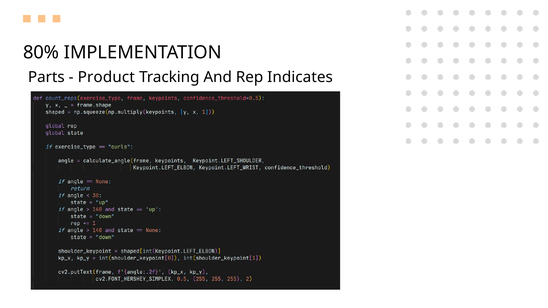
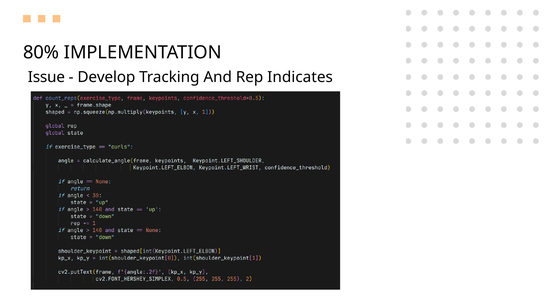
Parts: Parts -> Issue
Product: Product -> Develop
